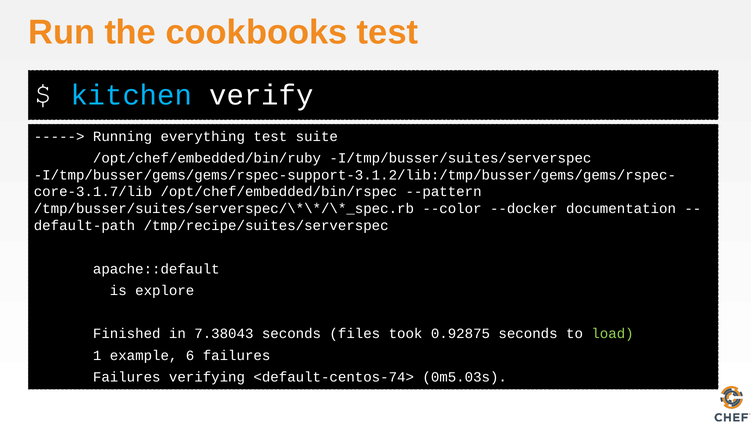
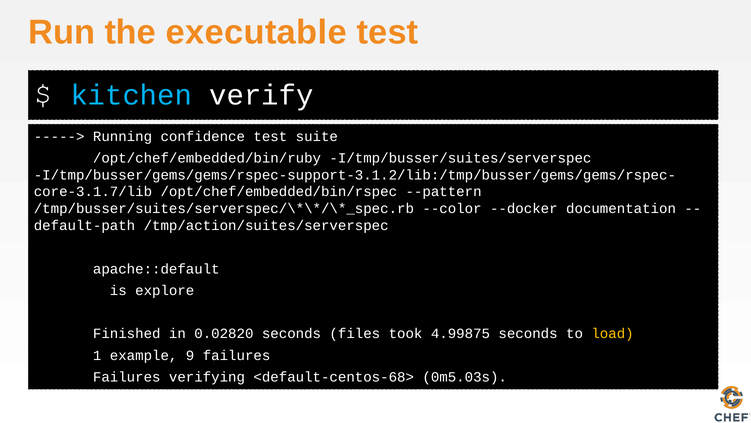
cookbooks: cookbooks -> executable
everything: everything -> confidence
/tmp/recipe/suites/serverspec: /tmp/recipe/suites/serverspec -> /tmp/action/suites/serverspec
7.38043: 7.38043 -> 0.02820
0.92875: 0.92875 -> 4.99875
load colour: light green -> yellow
6: 6 -> 9
<default-centos-74>: <default-centos-74> -> <default-centos-68>
